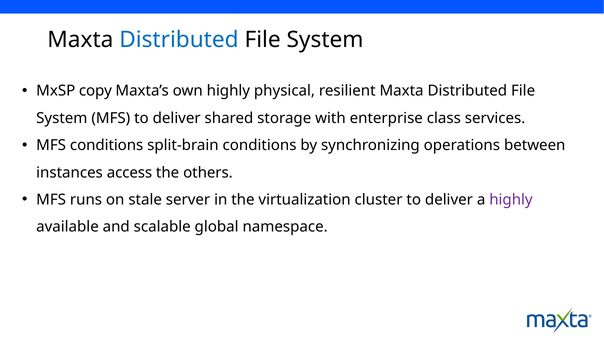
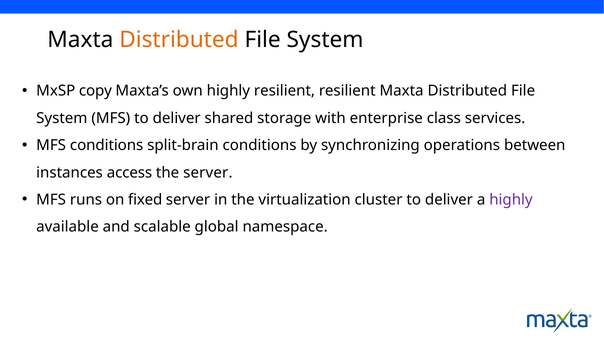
Distributed at (179, 40) colour: blue -> orange
highly physical: physical -> resilient
the others: others -> server
stale: stale -> fixed
